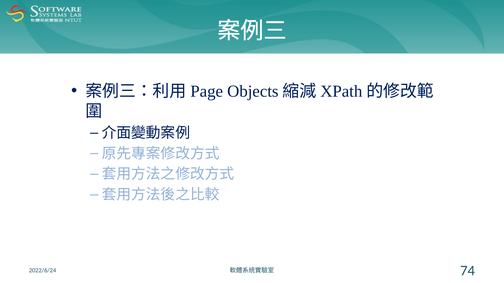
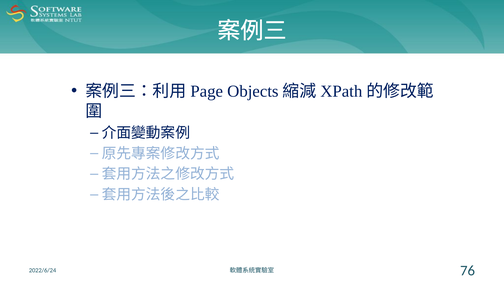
74: 74 -> 76
